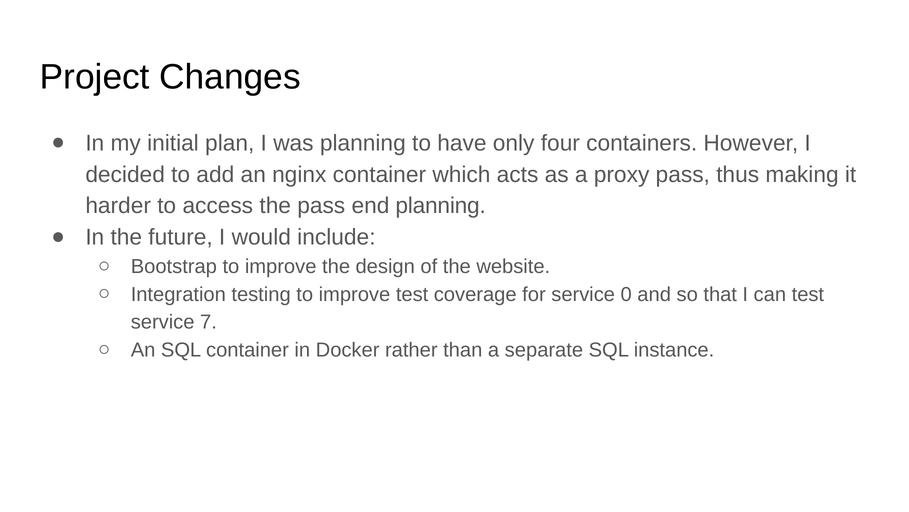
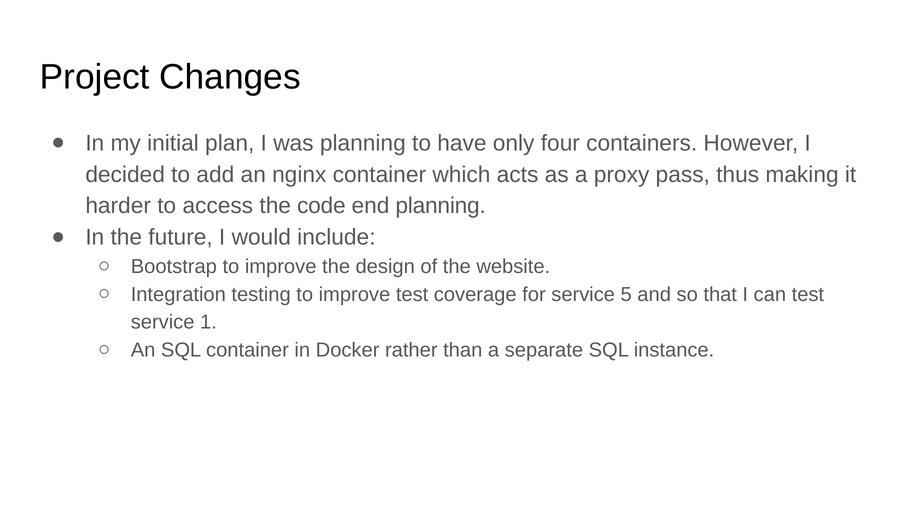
the pass: pass -> code
0: 0 -> 5
7: 7 -> 1
